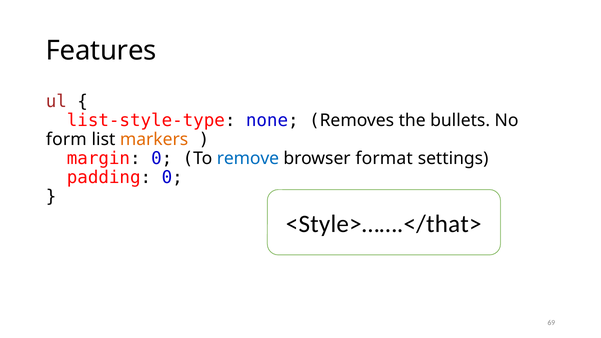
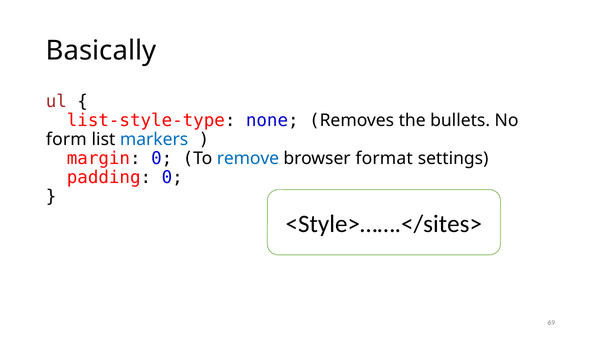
Features: Features -> Basically
markers colour: orange -> blue
<Style>…….</that>: <Style>…….</that> -> <Style>…….</sites>
